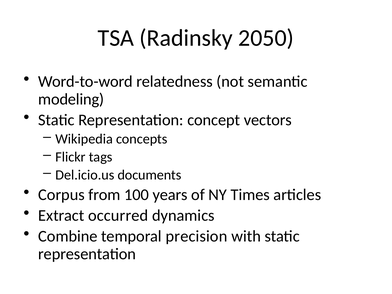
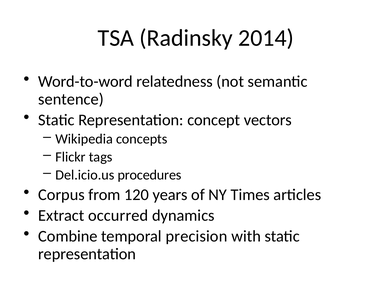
2050: 2050 -> 2014
modeling: modeling -> sentence
documents: documents -> procedures
100: 100 -> 120
